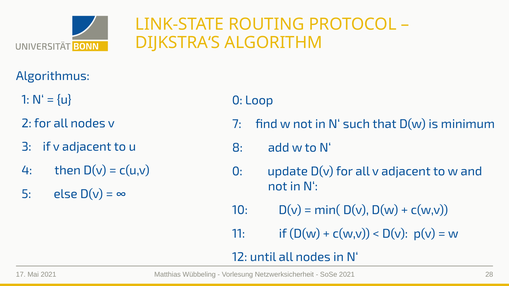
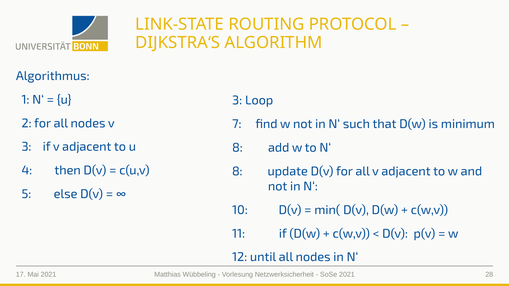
0 at (237, 101): 0 -> 3
0 at (237, 171): 0 -> 8
